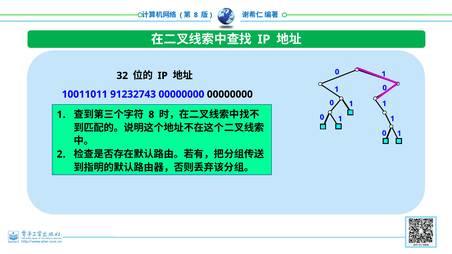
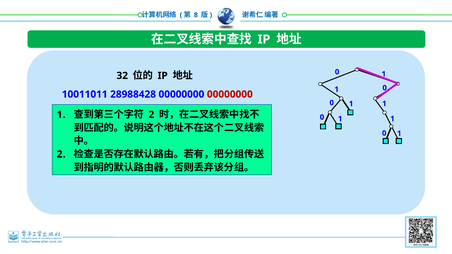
91232743: 91232743 -> 28988428
00000000 at (230, 94) colour: black -> red
8 at (151, 115): 8 -> 2
